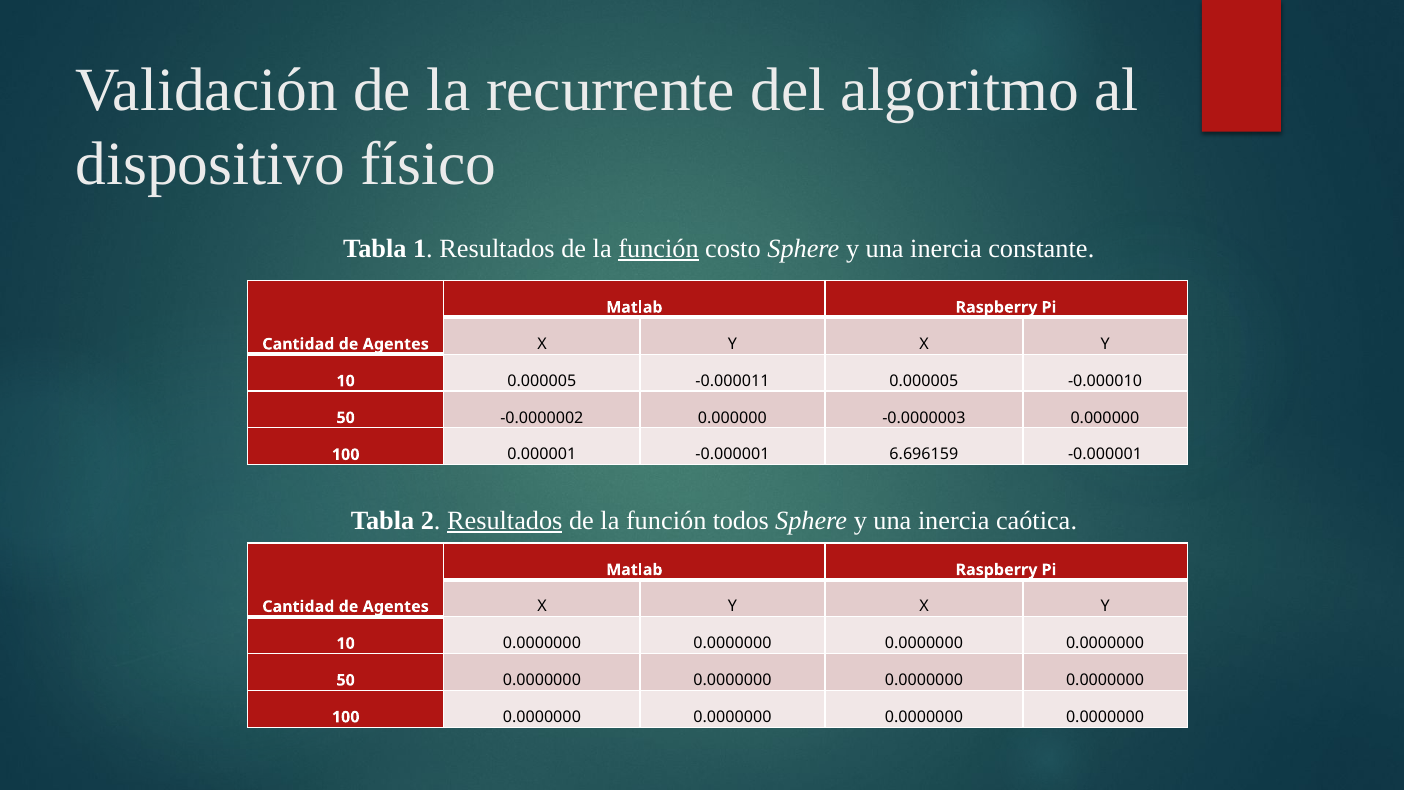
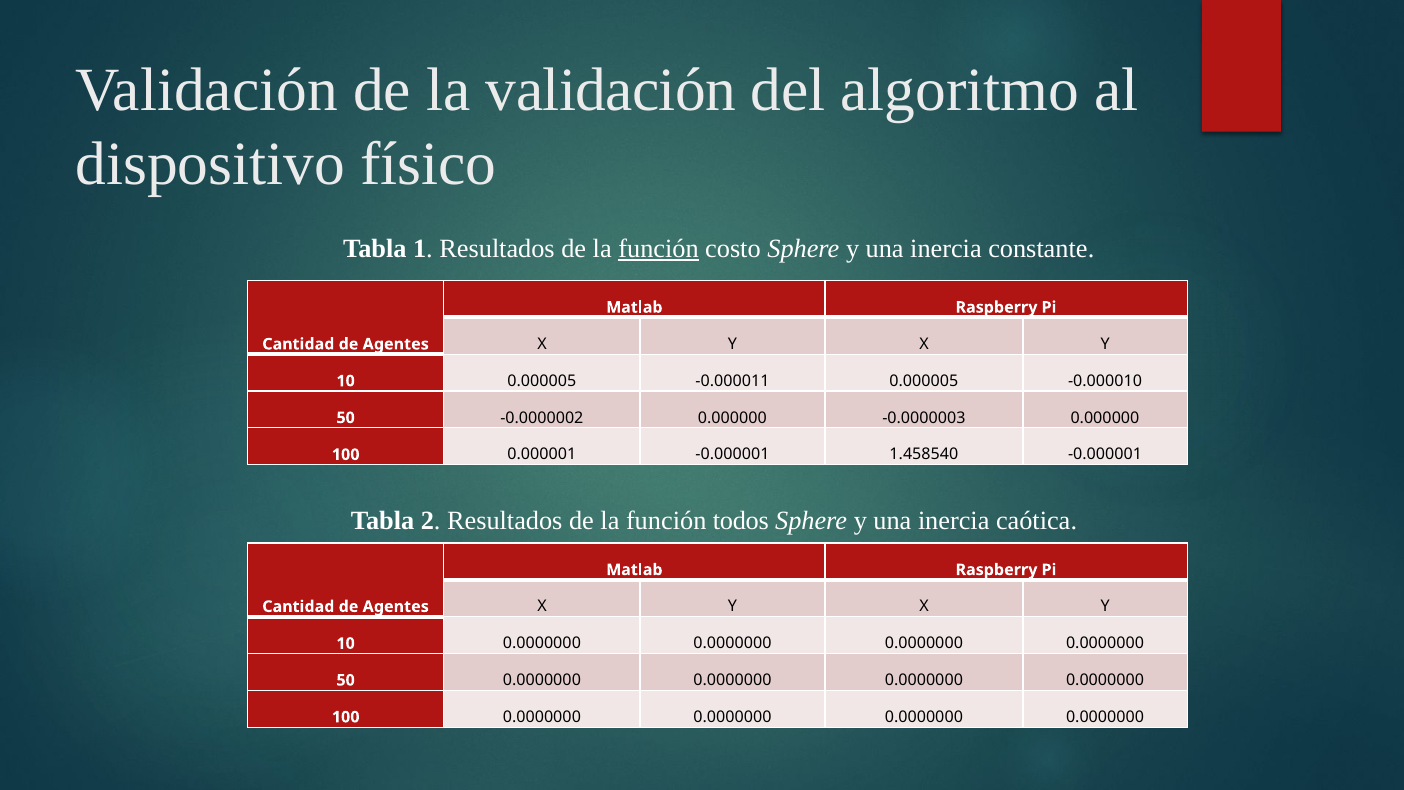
la recurrente: recurrente -> validación
6.696159: 6.696159 -> 1.458540
Resultados at (505, 521) underline: present -> none
